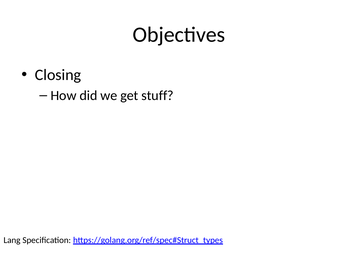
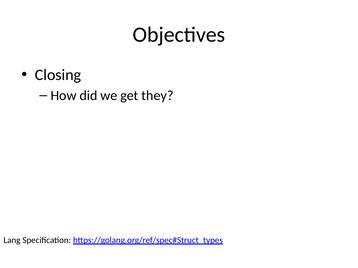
stuff: stuff -> they
